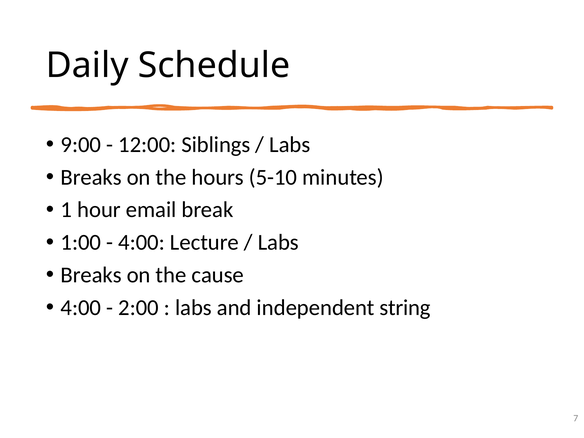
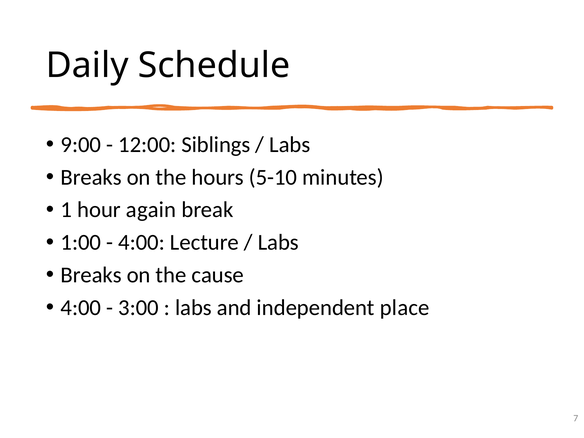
email: email -> again
2:00: 2:00 -> 3:00
string: string -> place
